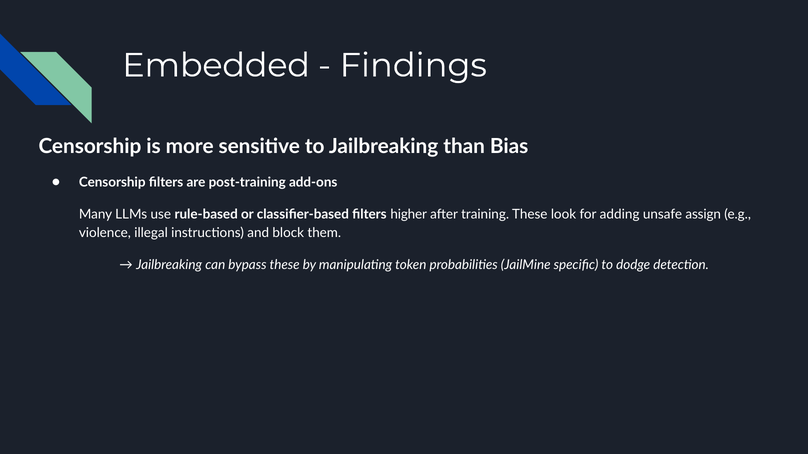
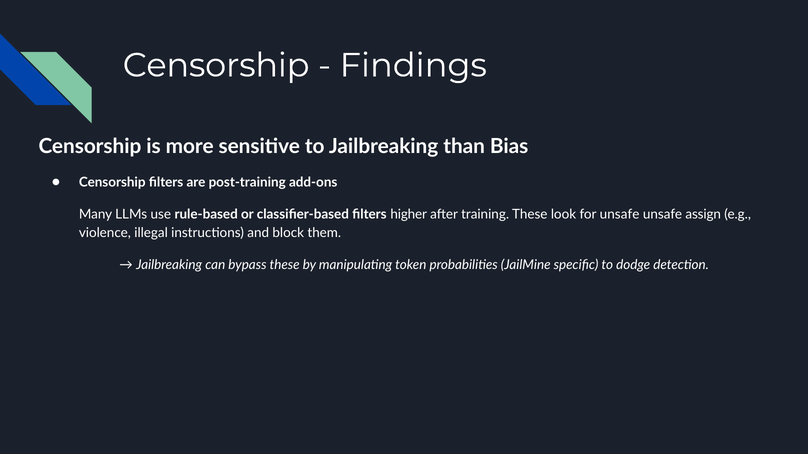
Embedded at (216, 65): Embedded -> Censorship
for adding: adding -> unsafe
